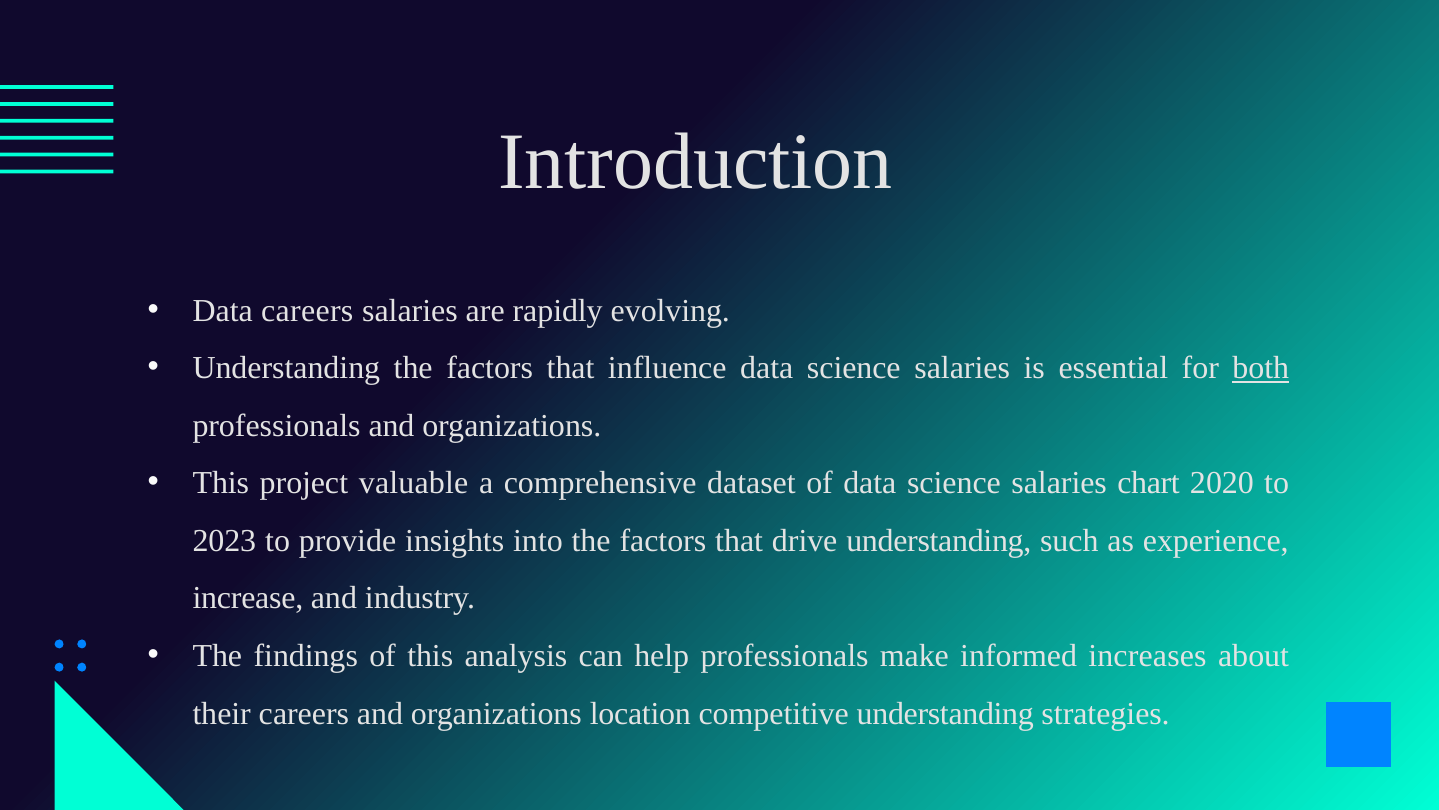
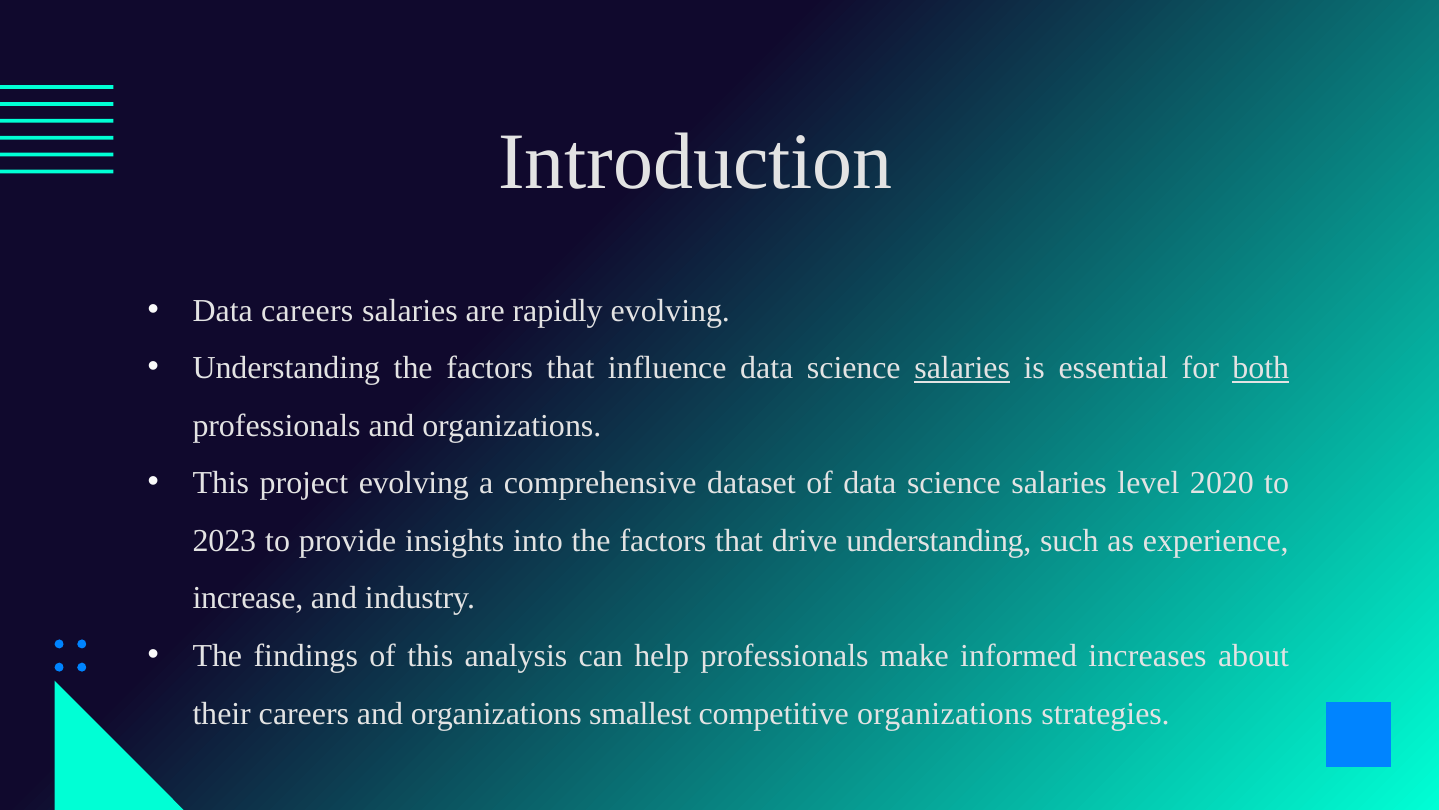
salaries at (962, 368) underline: none -> present
project valuable: valuable -> evolving
chart: chart -> level
location: location -> smallest
competitive understanding: understanding -> organizations
